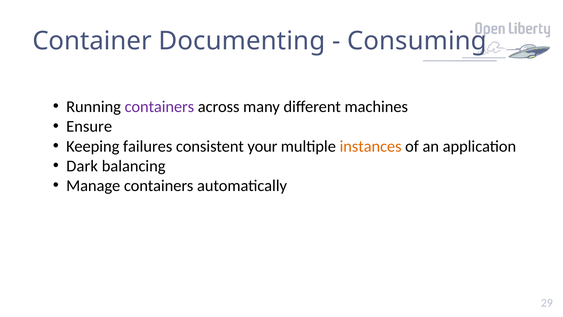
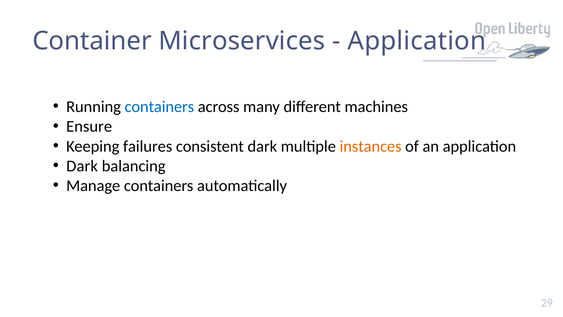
Documenting: Documenting -> Microservices
Consuming at (417, 41): Consuming -> Application
containers at (159, 107) colour: purple -> blue
consistent your: your -> dark
